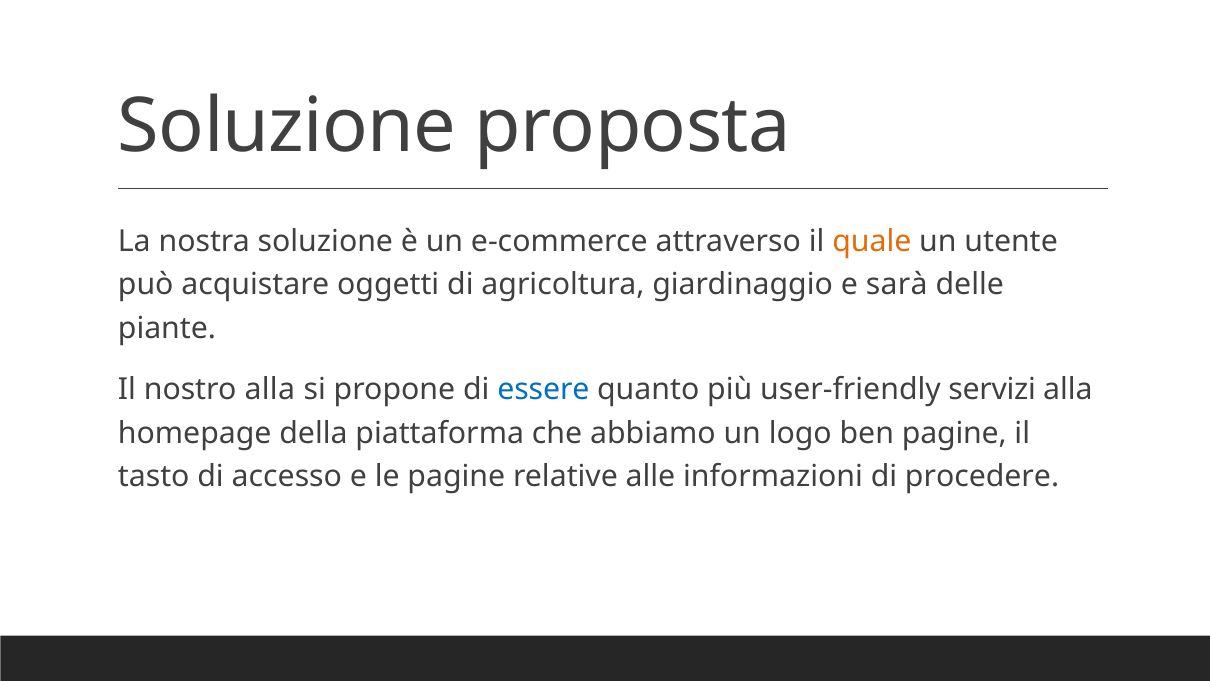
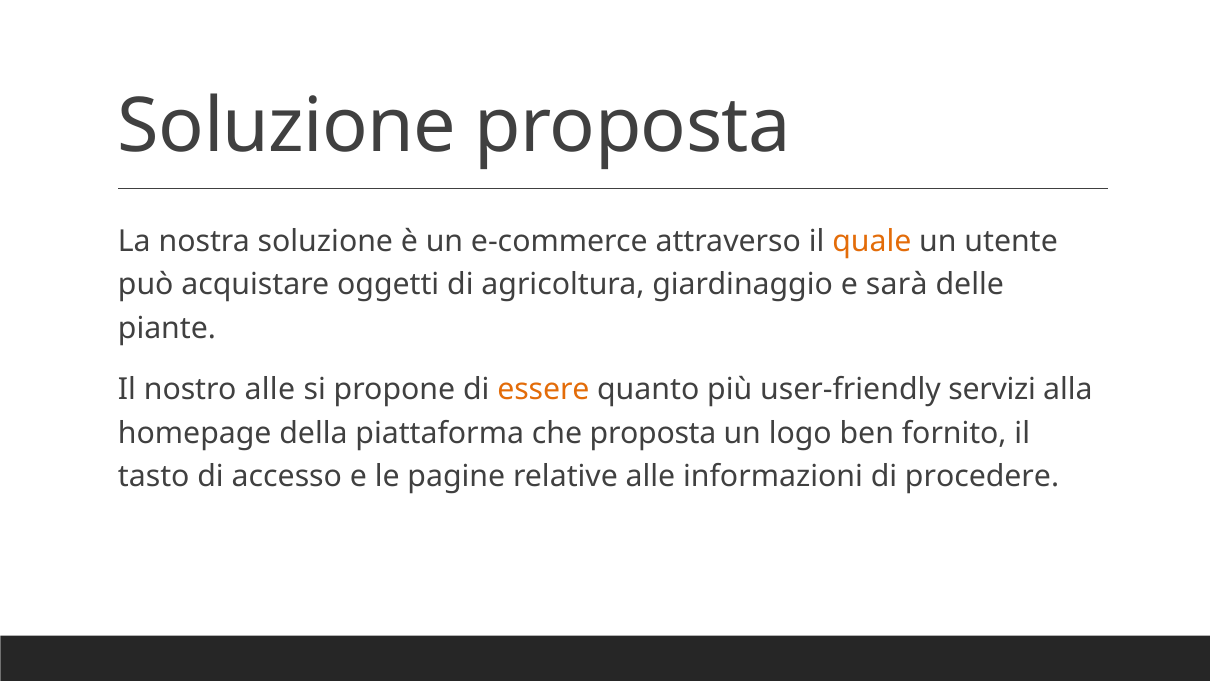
nostro alla: alla -> alle
essere colour: blue -> orange
che abbiamo: abbiamo -> proposta
ben pagine: pagine -> fornito
